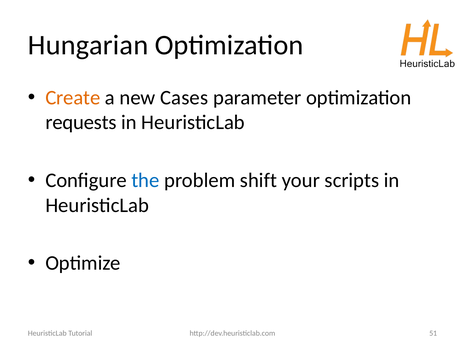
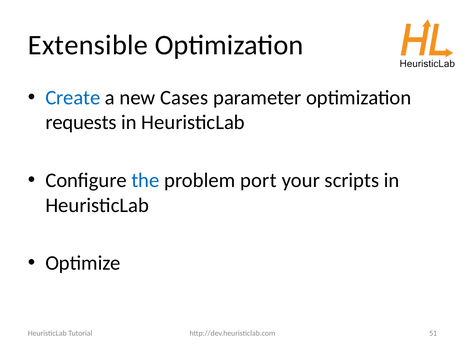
Hungarian: Hungarian -> Extensible
Create colour: orange -> blue
shift: shift -> port
